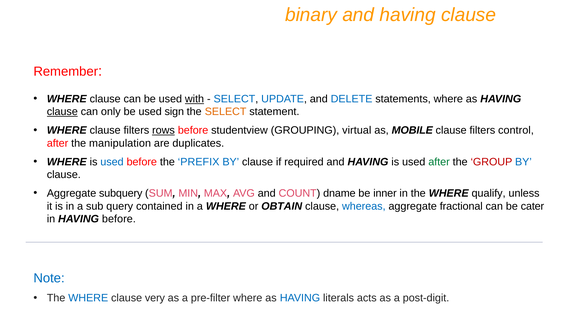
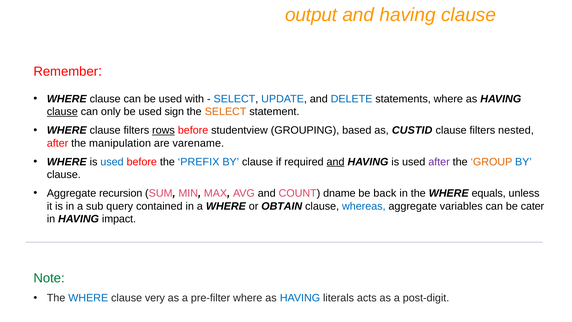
binary: binary -> output
with underline: present -> none
virtual: virtual -> based
MOBILE: MOBILE -> CUSTID
control: control -> nested
duplicates: duplicates -> varename
and at (336, 162) underline: none -> present
after at (439, 162) colour: green -> purple
GROUP colour: red -> orange
subquery: subquery -> recursion
inner: inner -> back
qualify: qualify -> equals
fractional: fractional -> variables
HAVING before: before -> impact
Note colour: blue -> green
